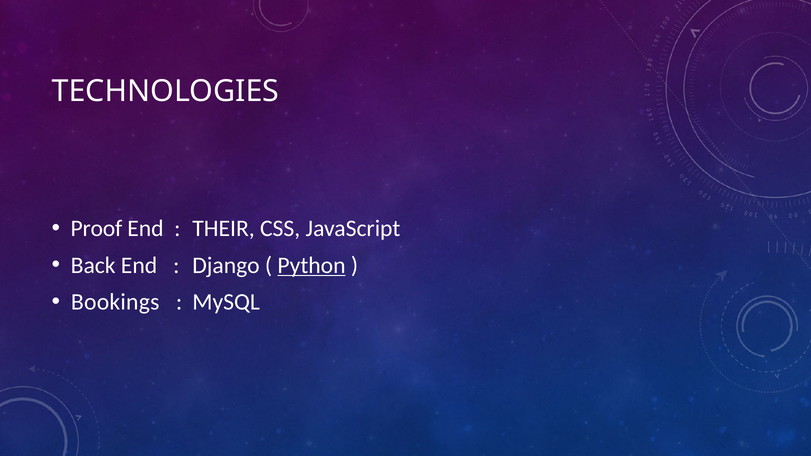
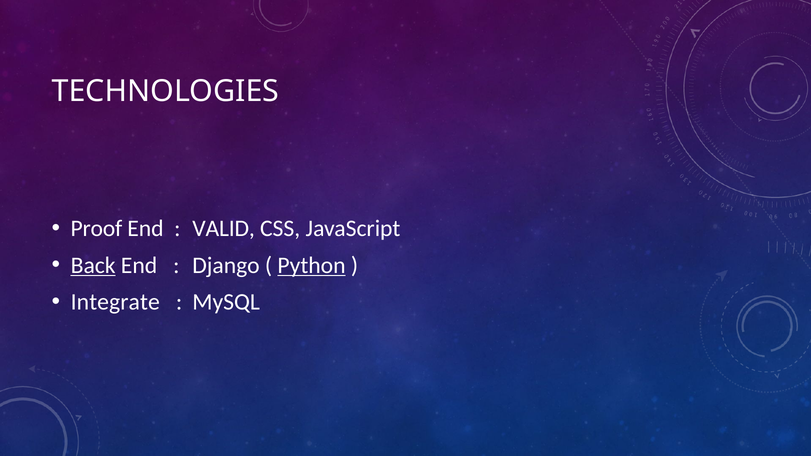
THEIR: THEIR -> VALID
Back underline: none -> present
Bookings: Bookings -> Integrate
